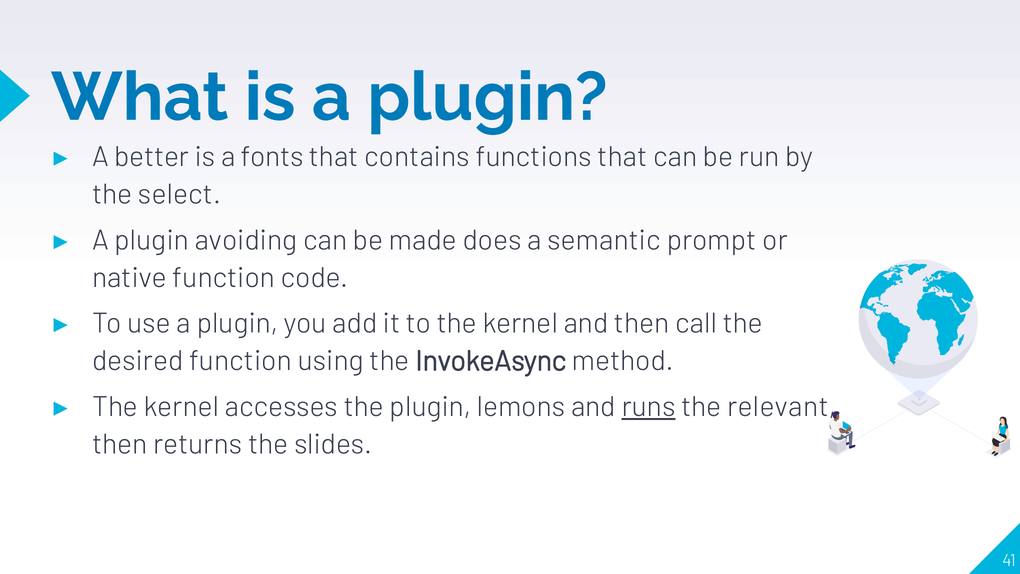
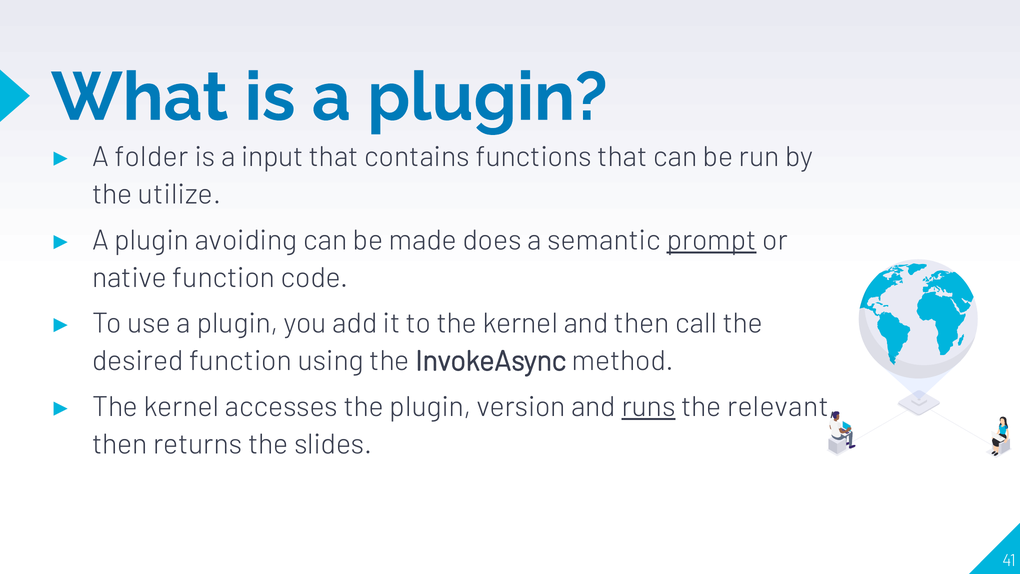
better: better -> folder
fonts: fonts -> input
select: select -> utilize
prompt underline: none -> present
lemons: lemons -> version
